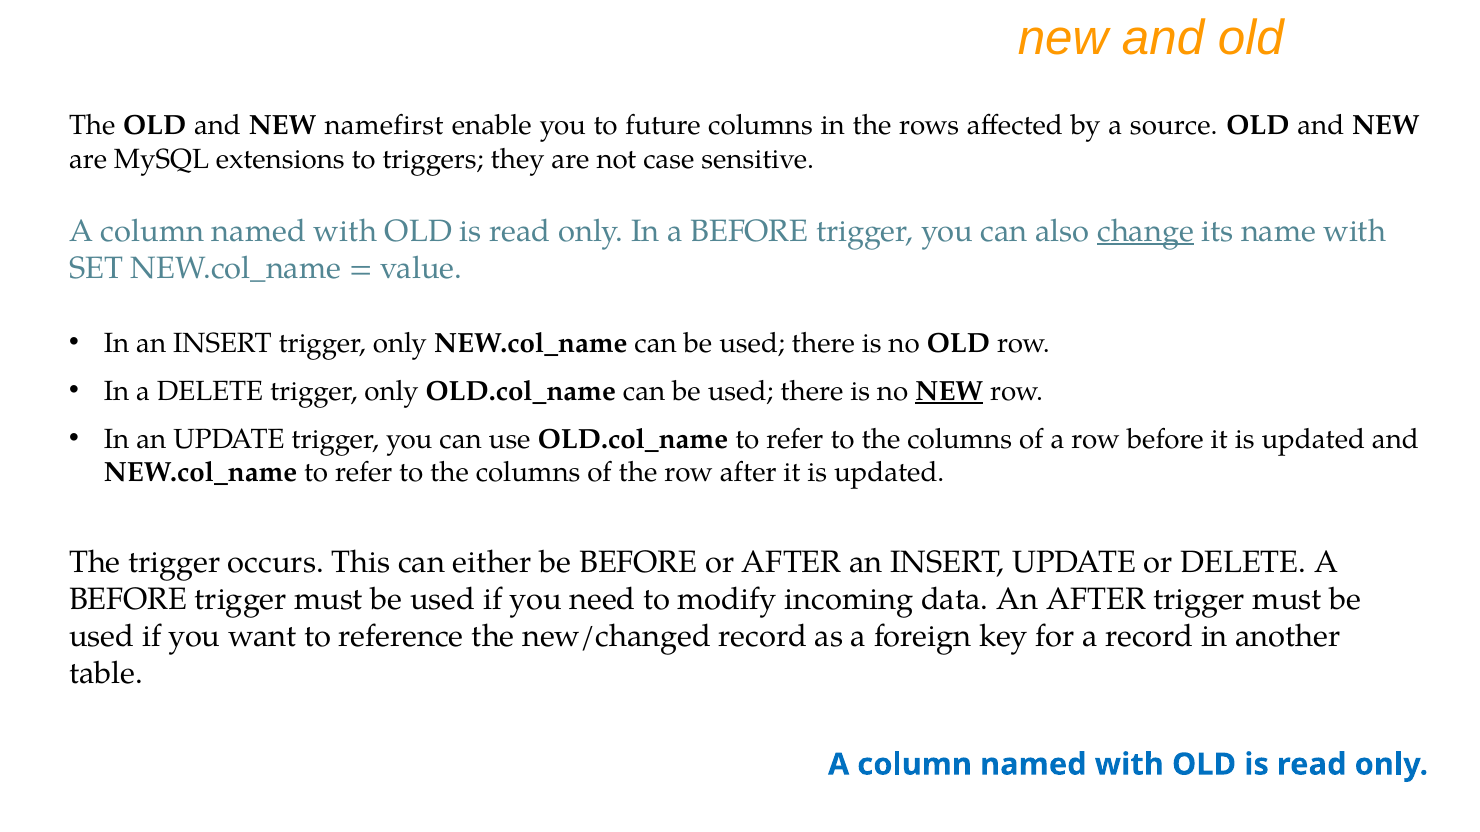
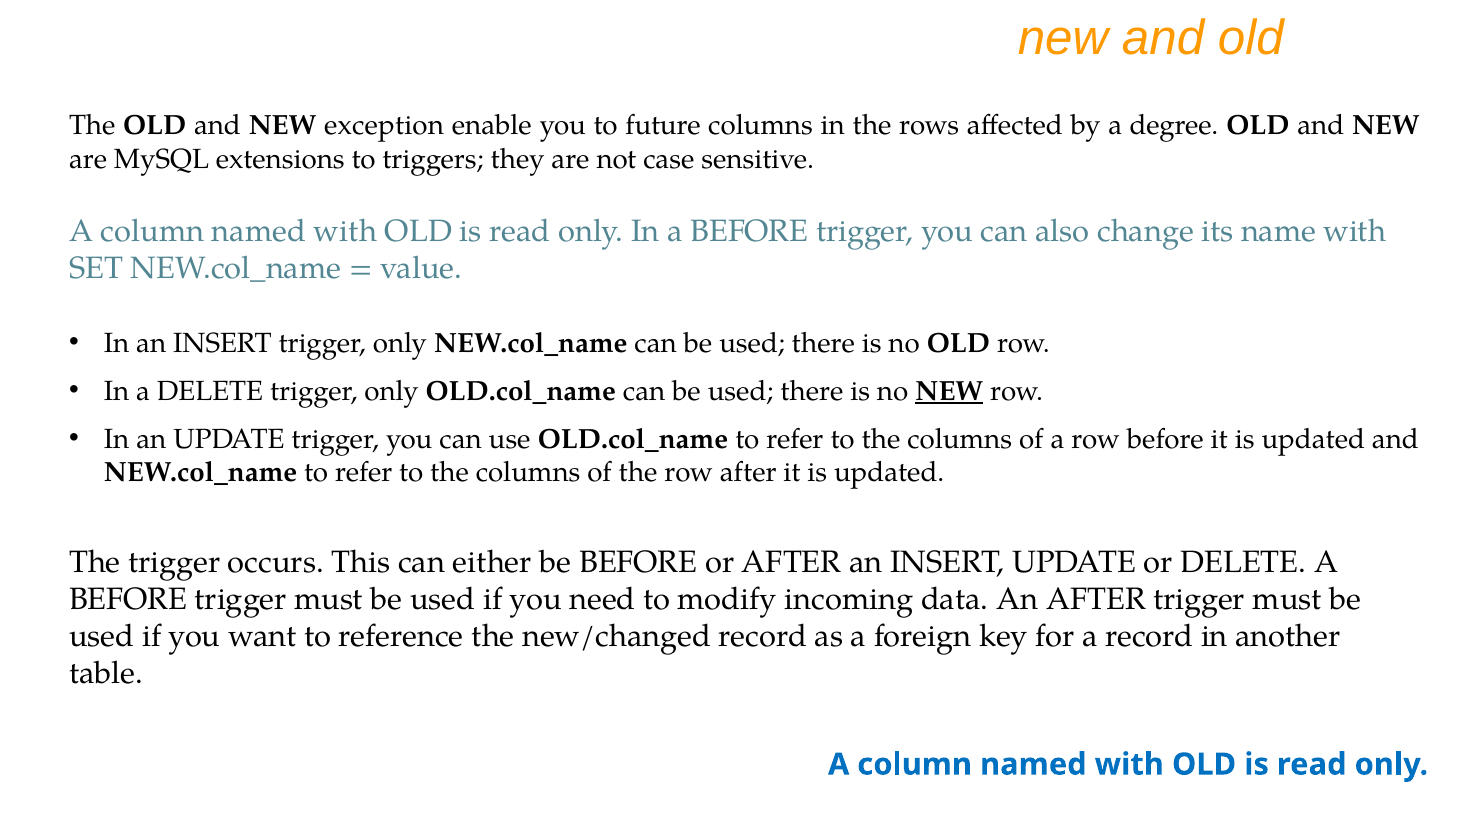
namefirst: namefirst -> exception
source: source -> degree
change underline: present -> none
